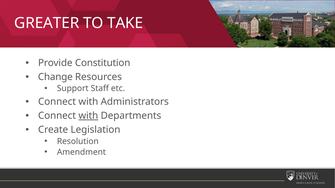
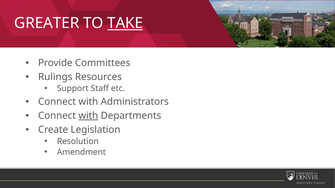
TAKE underline: none -> present
Constitution: Constitution -> Committees
Change: Change -> Rulings
